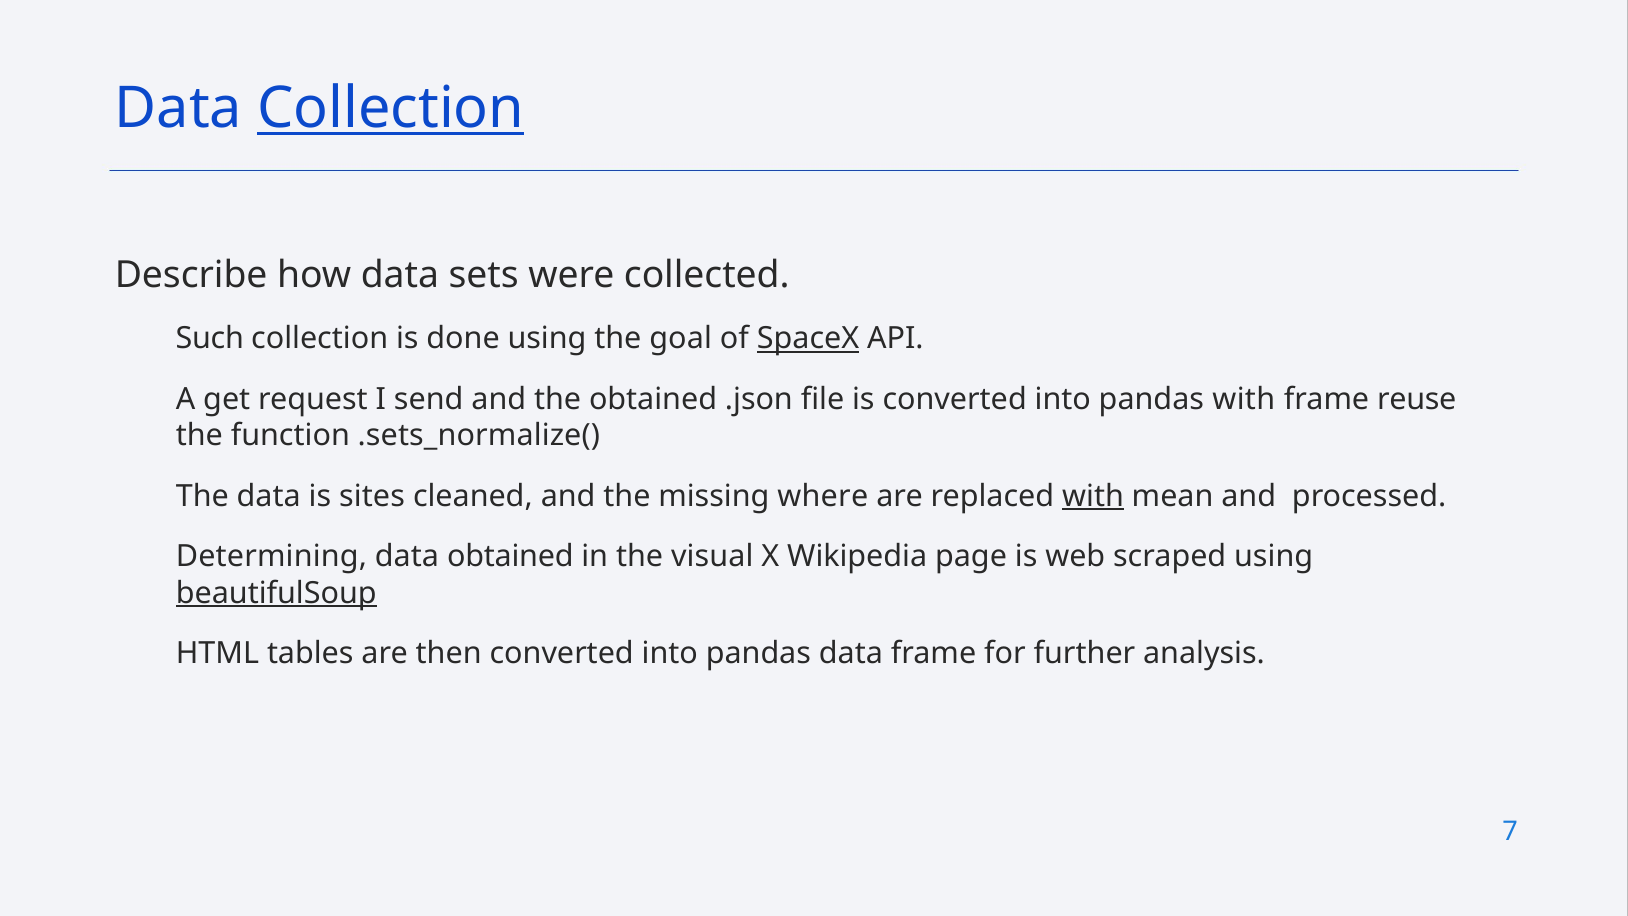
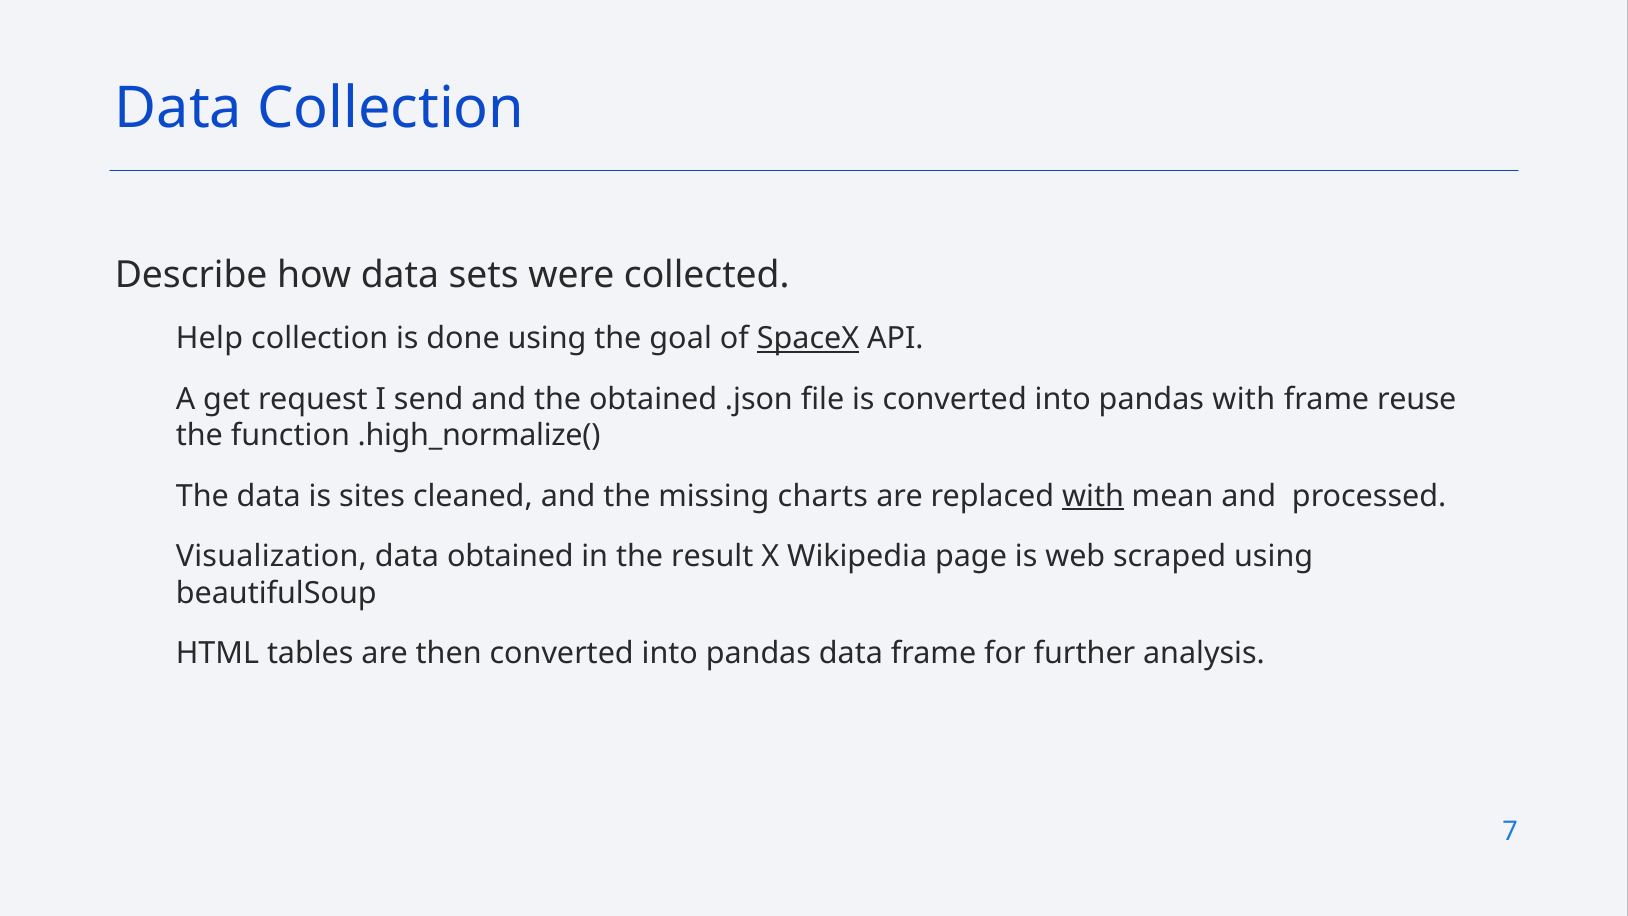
Collection at (391, 109) underline: present -> none
Such: Such -> Help
.sets_normalize(: .sets_normalize( -> .high_normalize(
where: where -> charts
Determining: Determining -> Visualization
visual: visual -> result
beautifulSoup underline: present -> none
